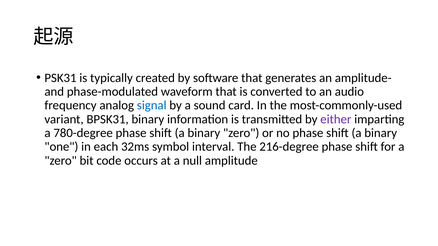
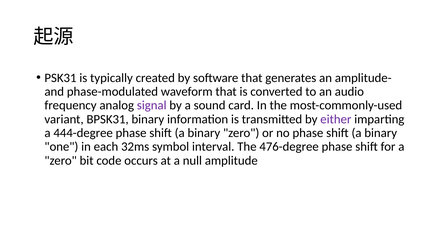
signal colour: blue -> purple
780-degree: 780-degree -> 444-degree
216-degree: 216-degree -> 476-degree
